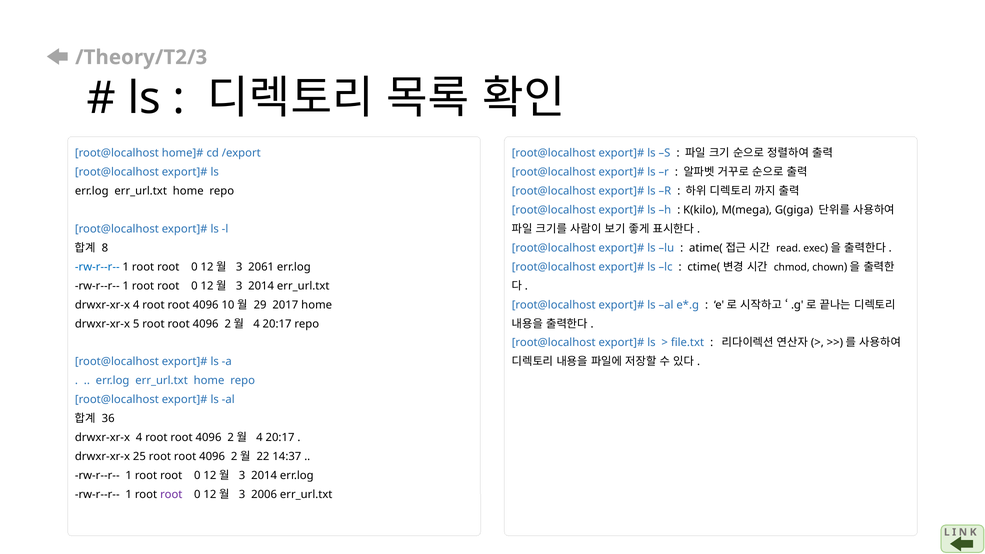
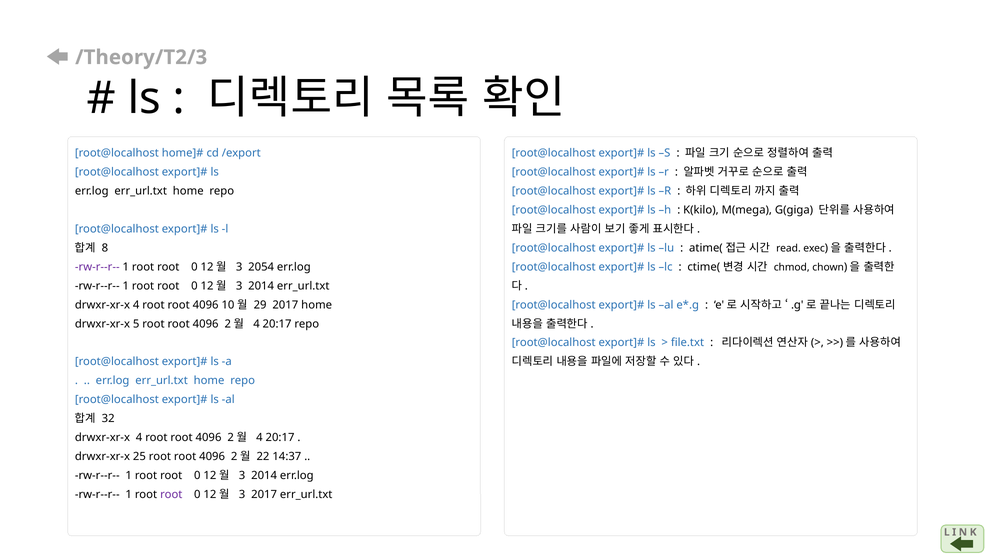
rw-r--r-- at (97, 267) colour: blue -> purple
2061: 2061 -> 2054
36: 36 -> 32
3 2006: 2006 -> 2017
